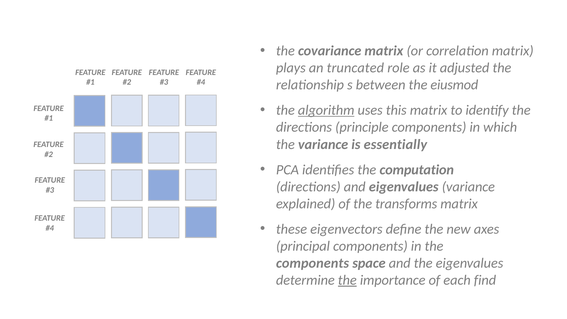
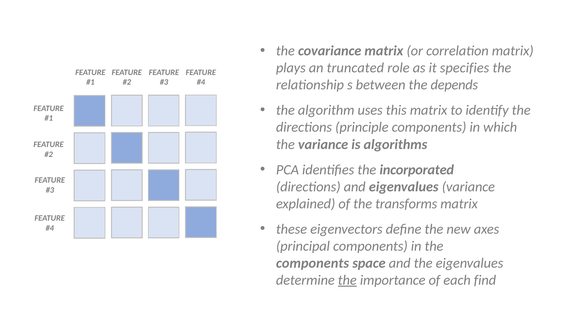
adjusted: adjusted -> specifies
eiusmod: eiusmod -> depends
algorithm underline: present -> none
essentially: essentially -> algorithms
computation: computation -> incorporated
